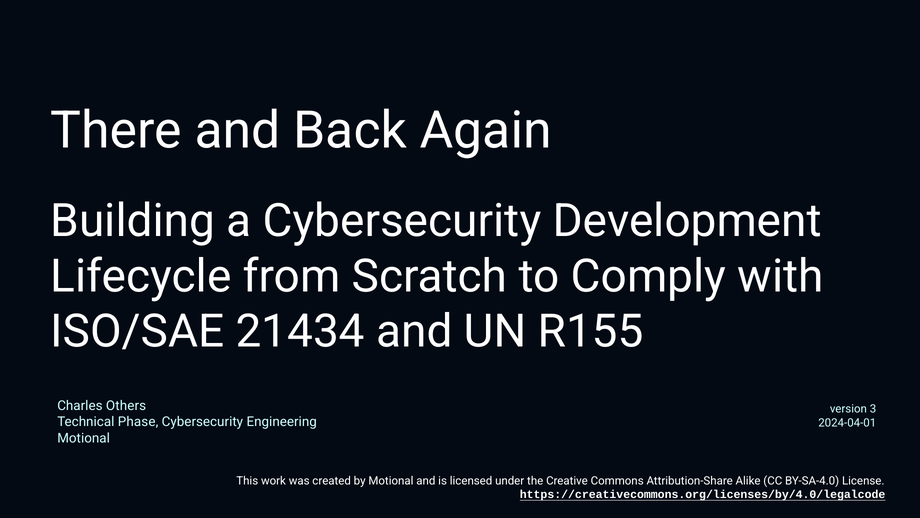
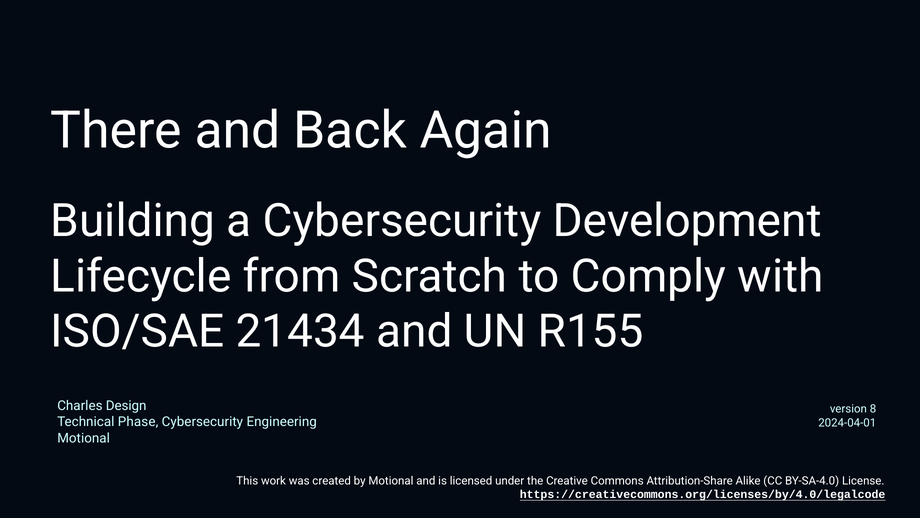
Others: Others -> Design
3: 3 -> 8
